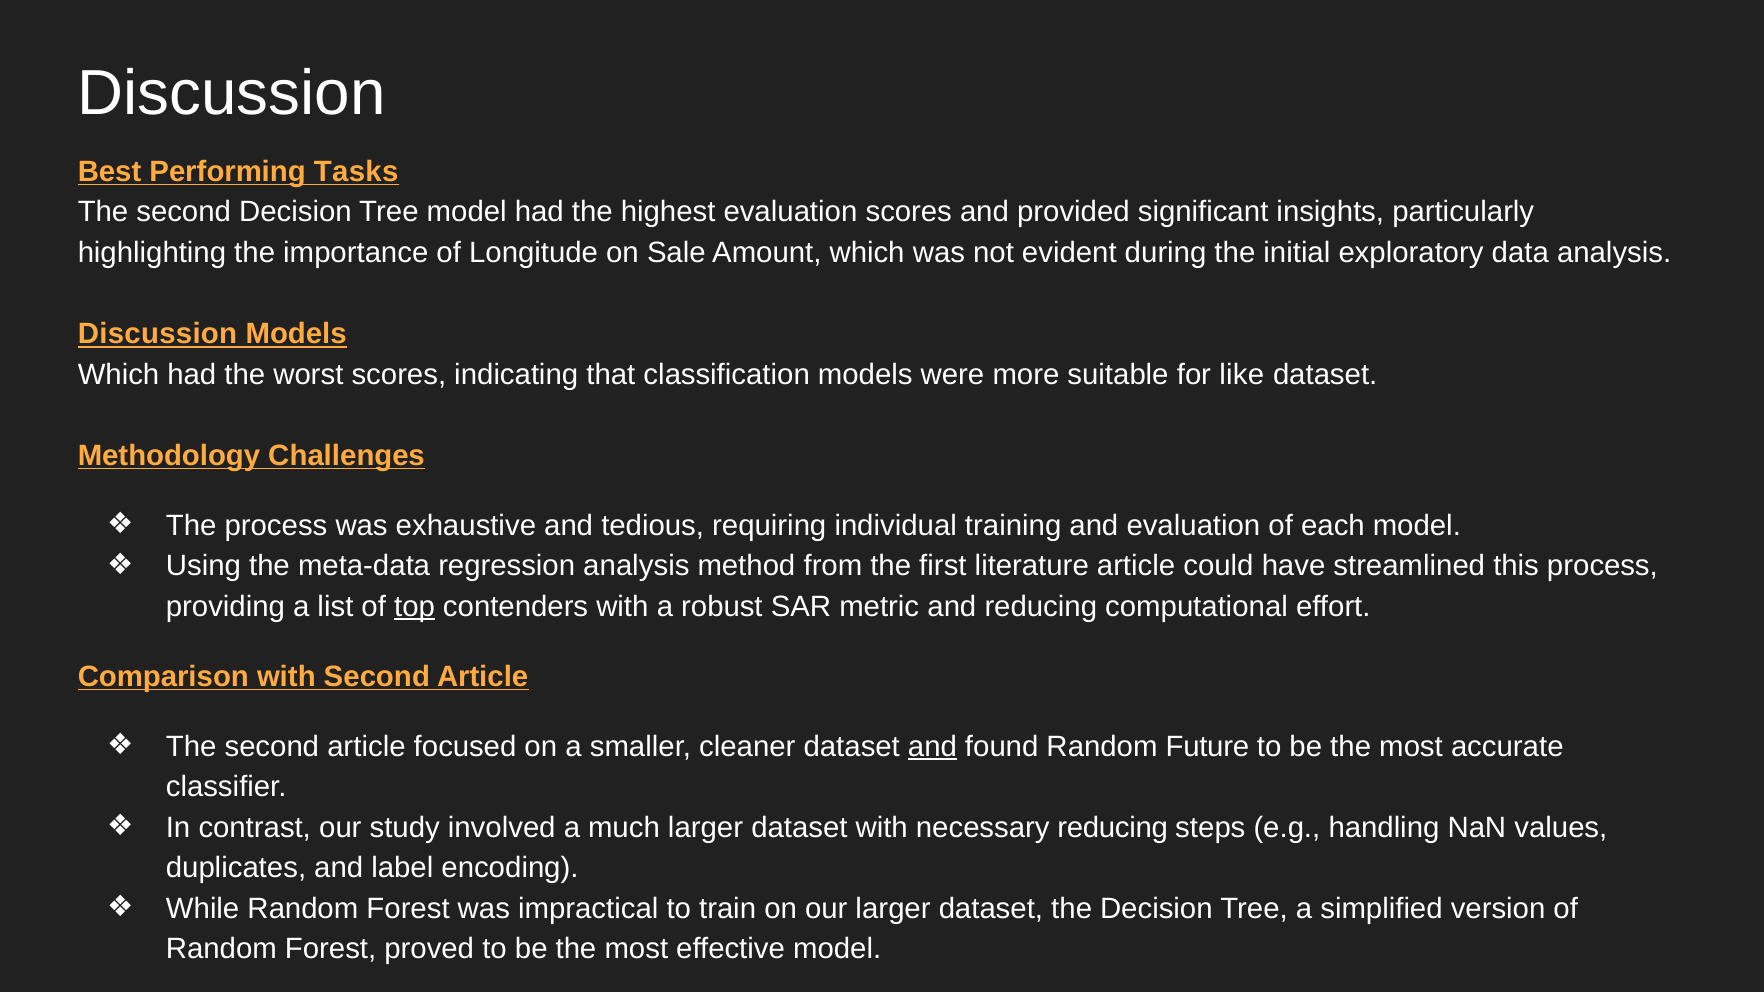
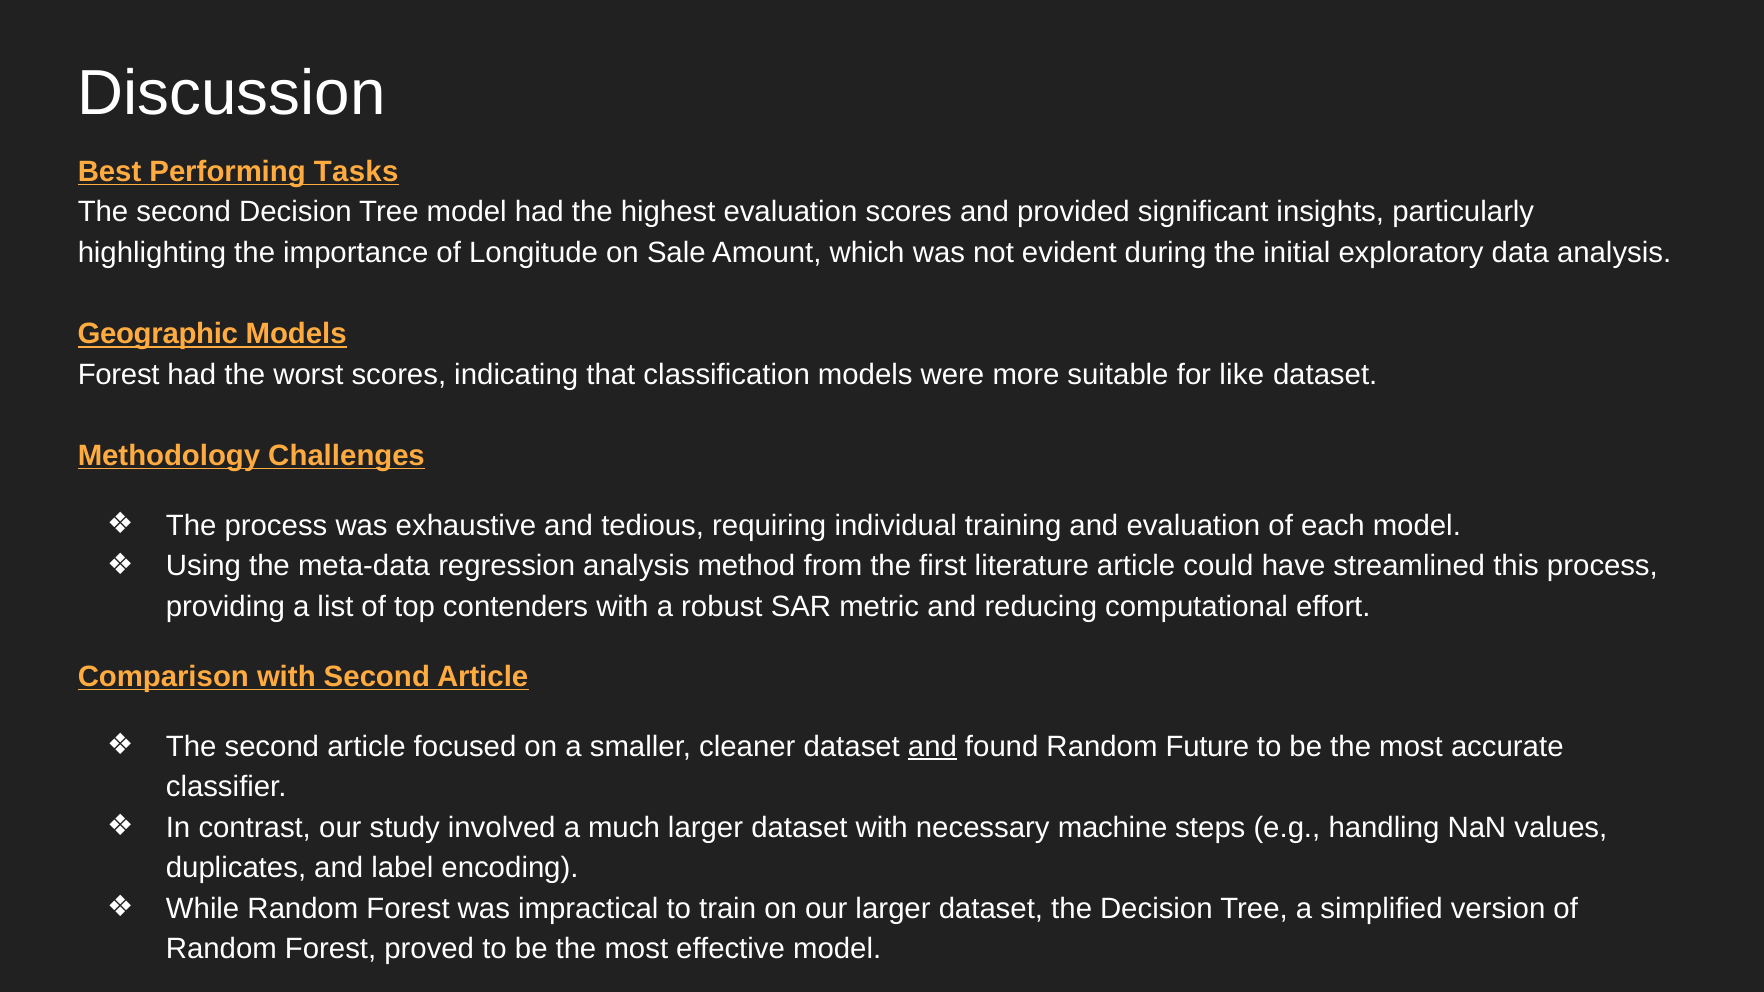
Discussion at (157, 334): Discussion -> Geographic
Which at (119, 375): Which -> Forest
top underline: present -> none
necessary reducing: reducing -> machine
